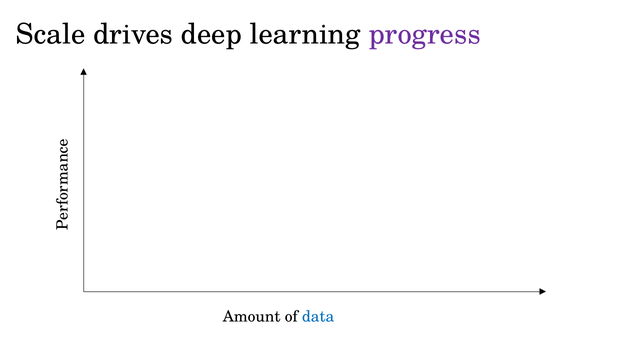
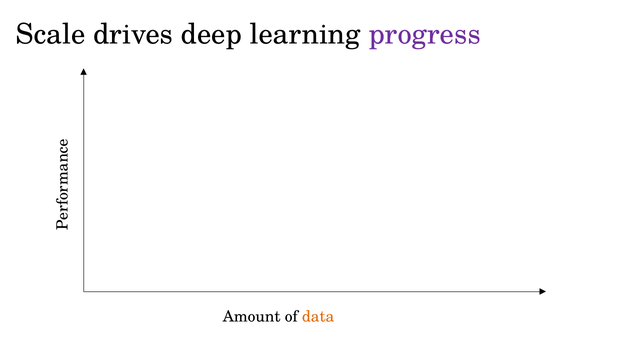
data colour: blue -> orange
